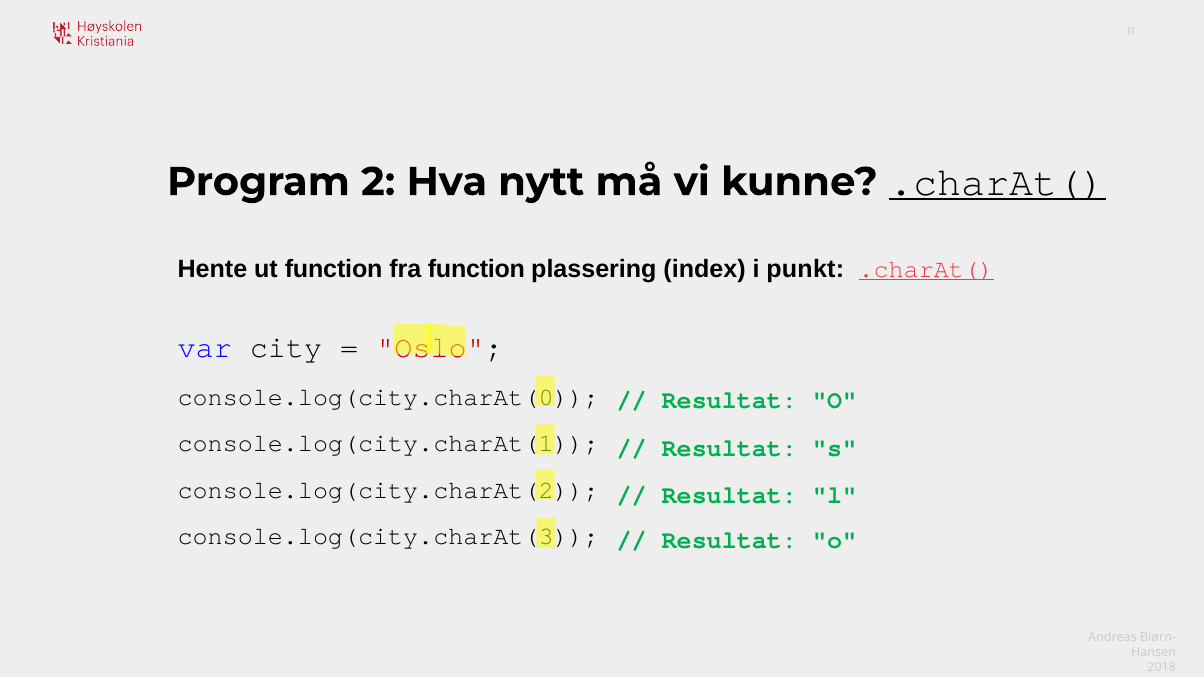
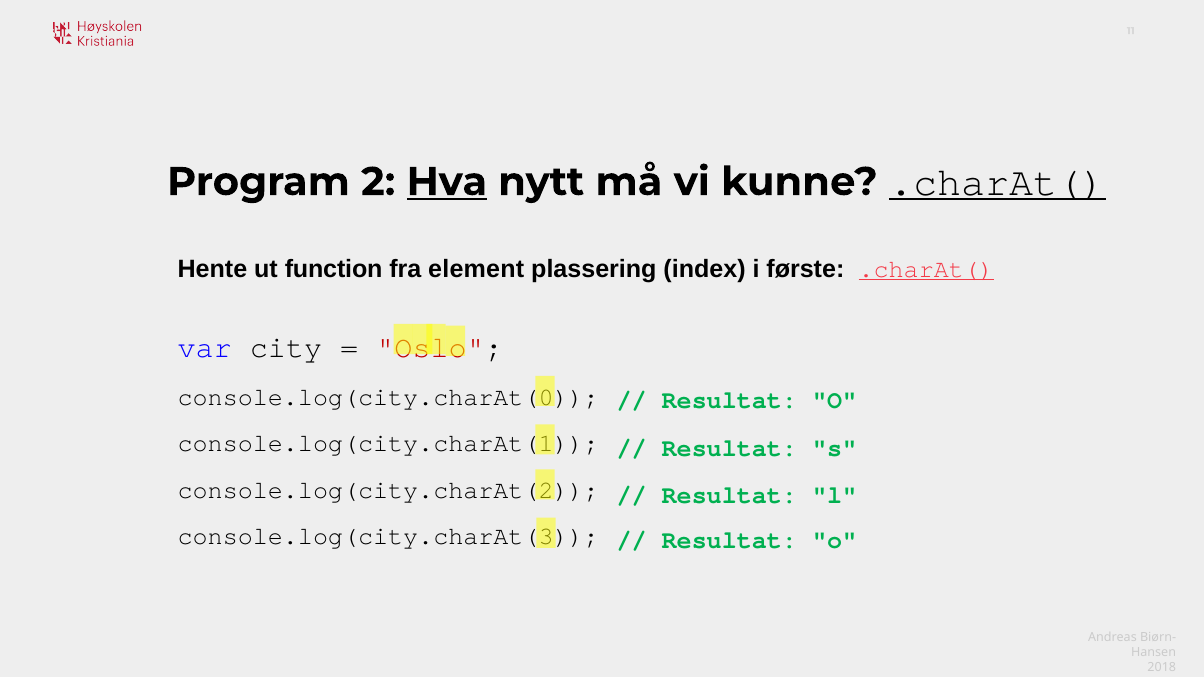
Hva underline: none -> present
fra function: function -> element
punkt: punkt -> første
